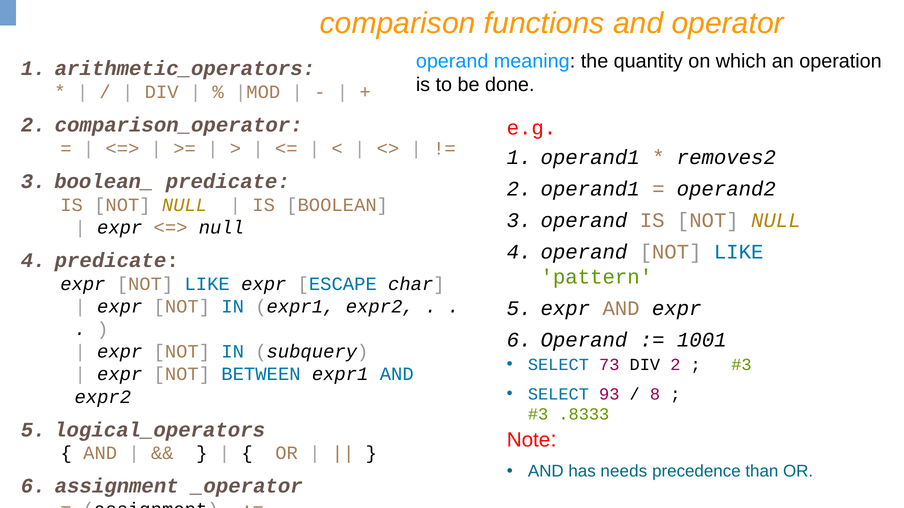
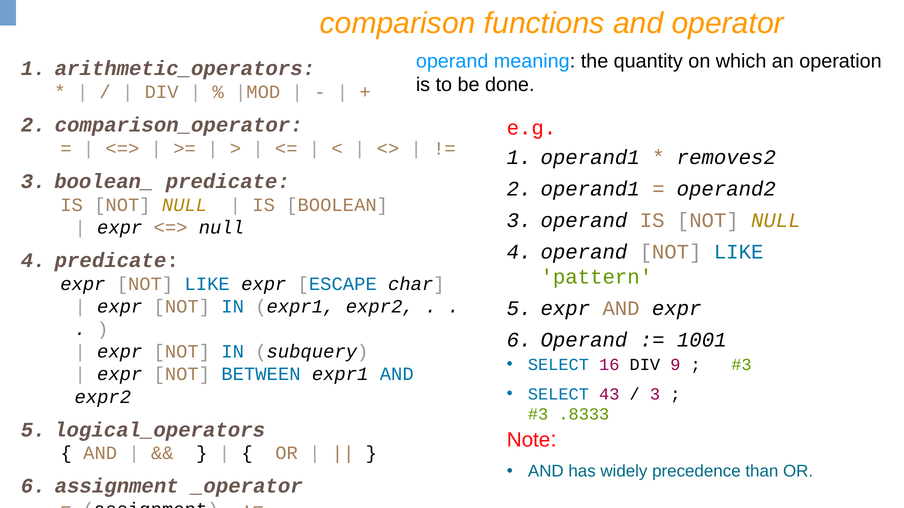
73: 73 -> 16
DIV 2: 2 -> 9
93: 93 -> 43
8 at (655, 394): 8 -> 3
needs: needs -> widely
